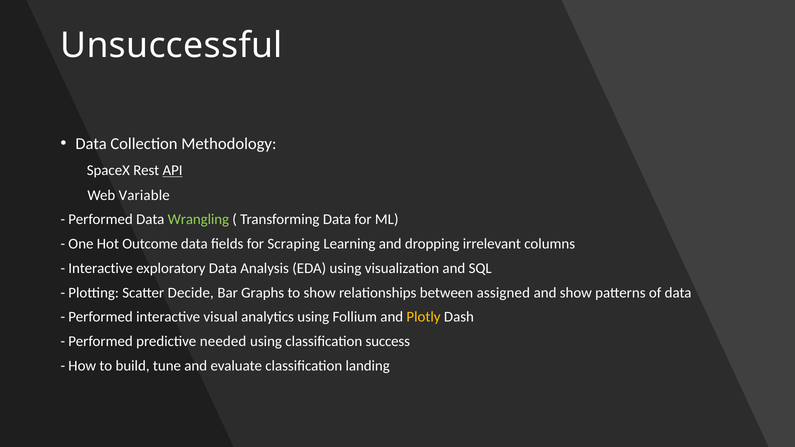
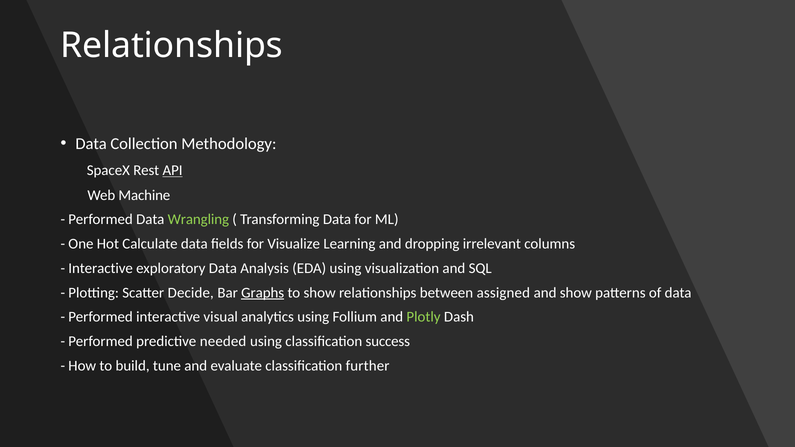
Unsuccessful at (171, 46): Unsuccessful -> Relationships
Variable: Variable -> Machine
Outcome: Outcome -> Calculate
Scraping: Scraping -> Visualize
Graphs underline: none -> present
Plotly colour: yellow -> light green
landing: landing -> further
